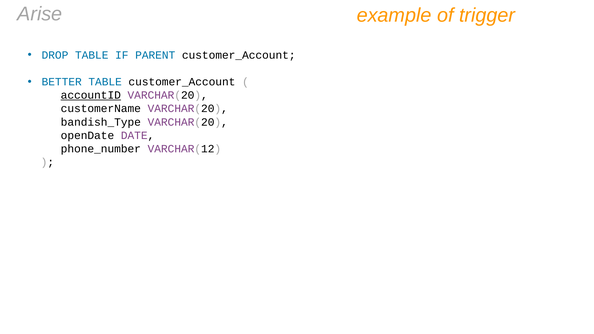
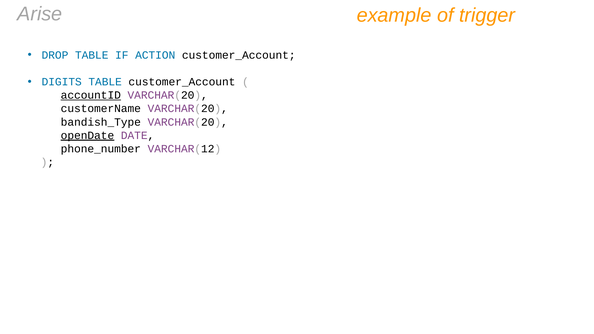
PARENT: PARENT -> ACTION
BETTER: BETTER -> DIGITS
openDate underline: none -> present
